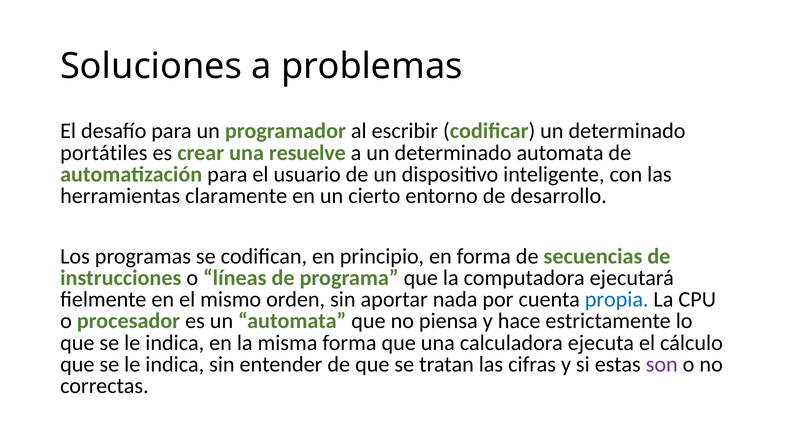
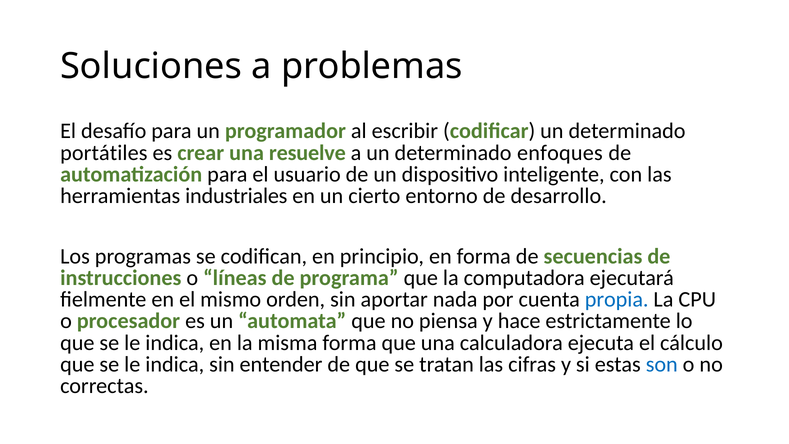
determinado automata: automata -> enfoques
claramente: claramente -> industriales
son colour: purple -> blue
